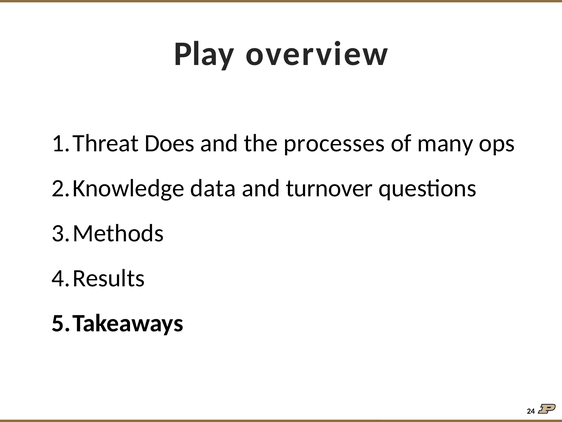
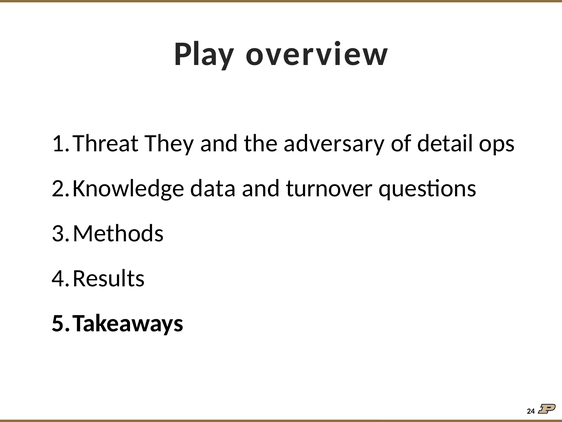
Does: Does -> They
processes: processes -> adversary
many: many -> detail
